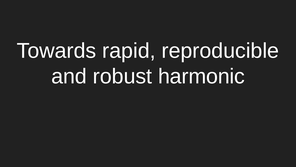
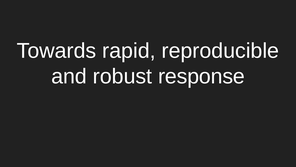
harmonic: harmonic -> response
